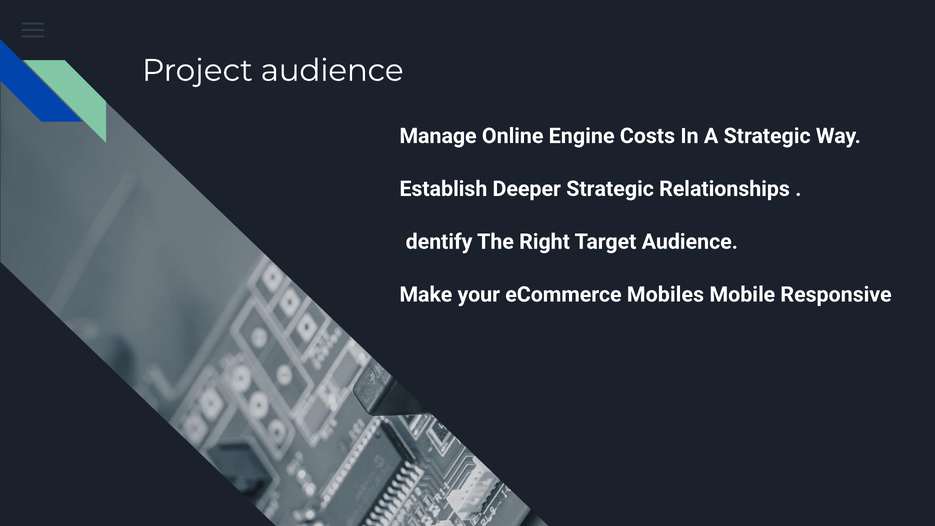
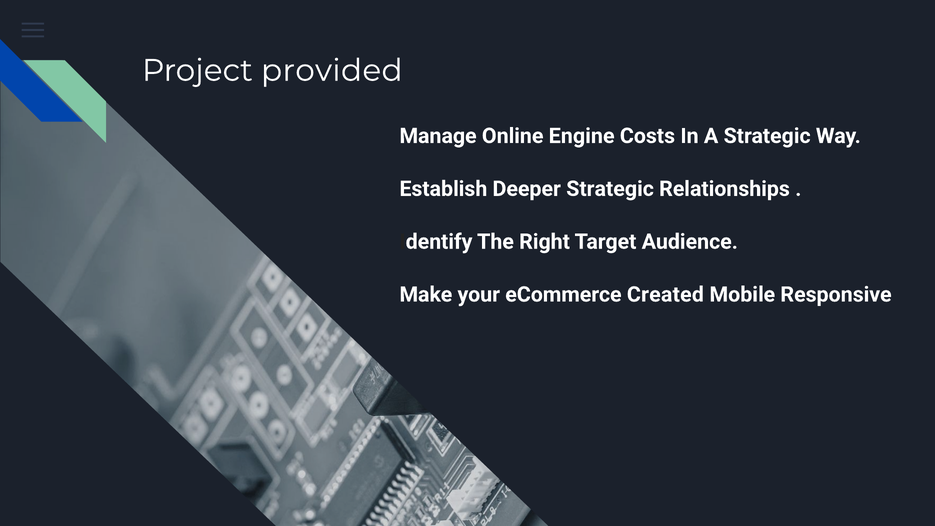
Project audience: audience -> provided
Mobiles: Mobiles -> Created
